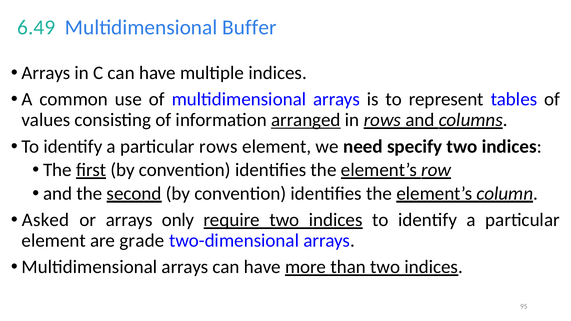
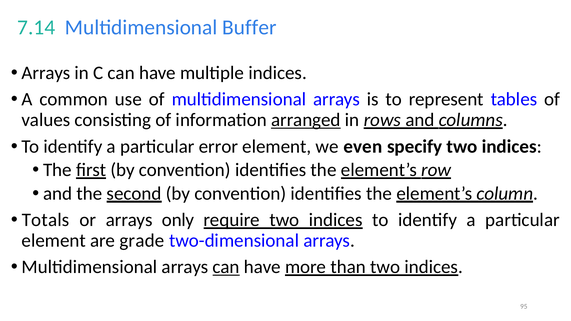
6.49: 6.49 -> 7.14
particular rows: rows -> error
need: need -> even
Asked: Asked -> Totals
can at (226, 267) underline: none -> present
